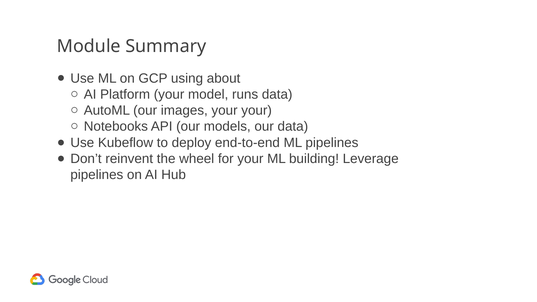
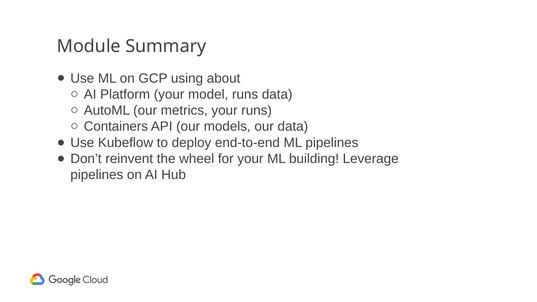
images: images -> metrics
your your: your -> runs
Notebooks: Notebooks -> Containers
